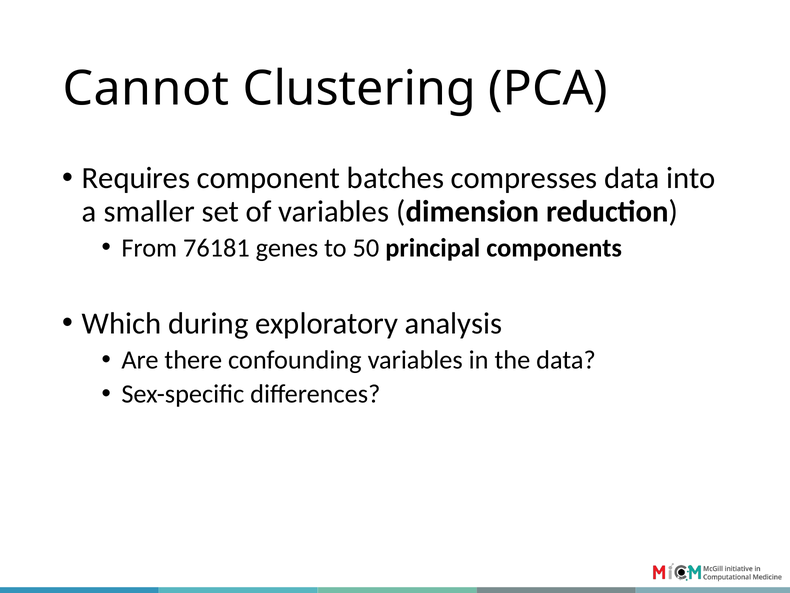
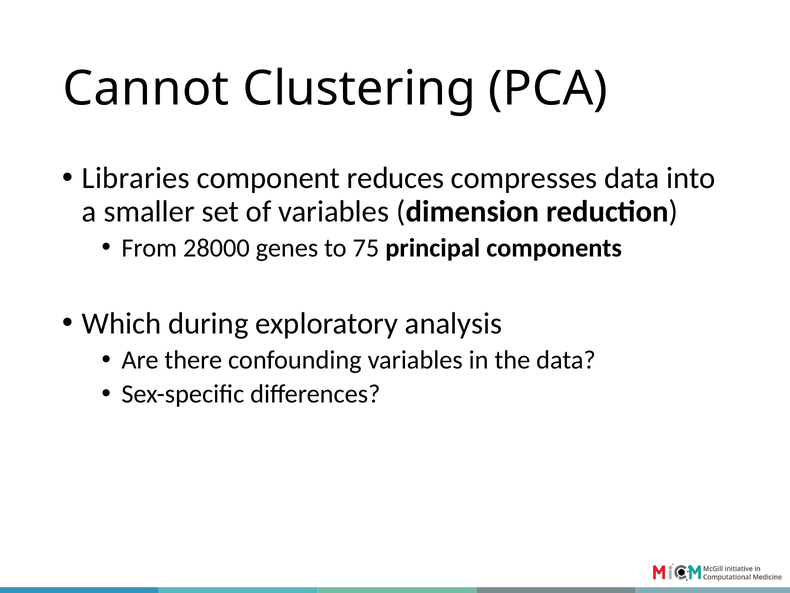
Requires: Requires -> Libraries
batches: batches -> reduces
76181: 76181 -> 28000
50: 50 -> 75
